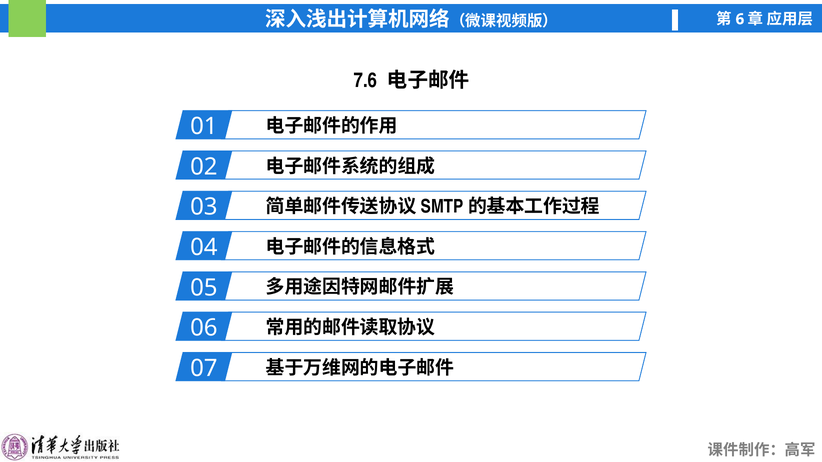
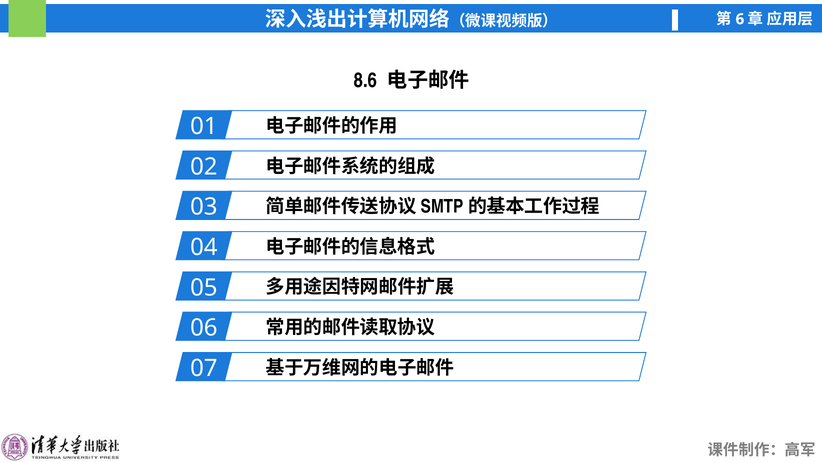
7.6: 7.6 -> 8.6
